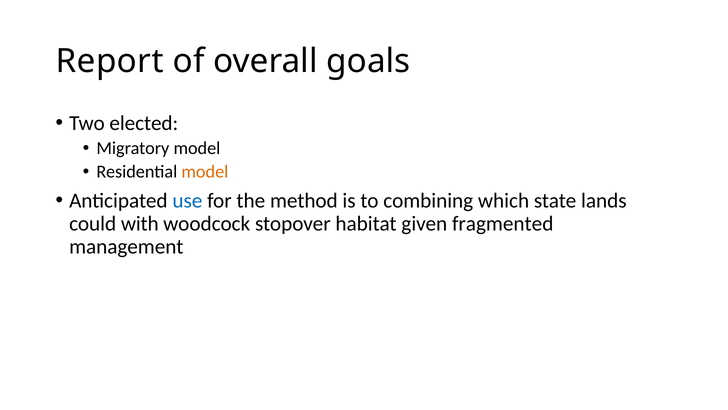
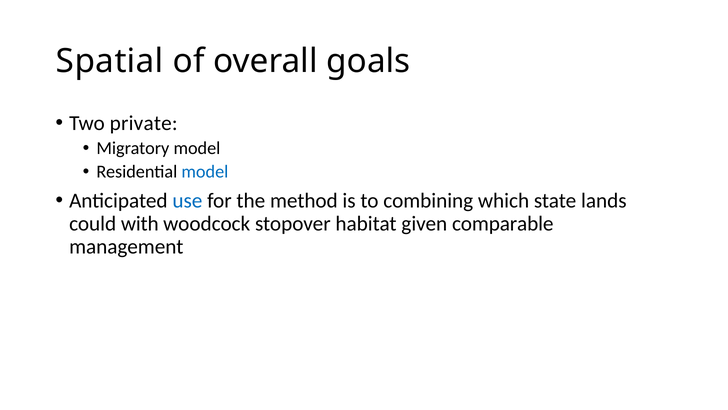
Report: Report -> Spatial
elected: elected -> private
model at (205, 172) colour: orange -> blue
fragmented: fragmented -> comparable
